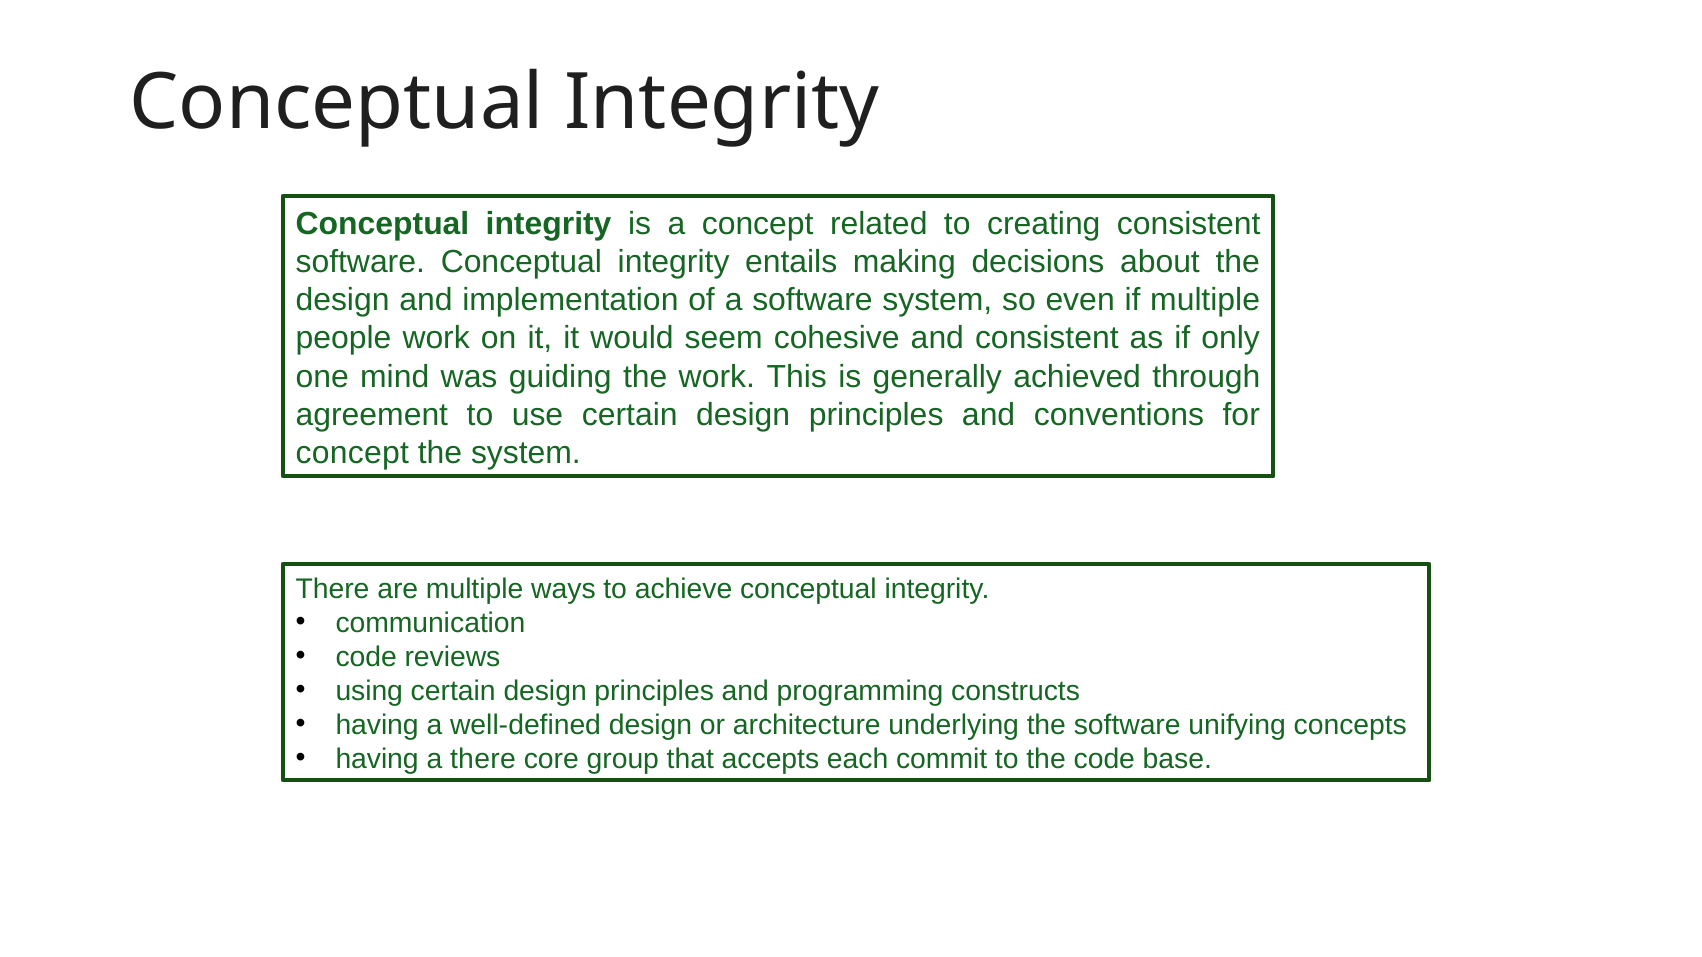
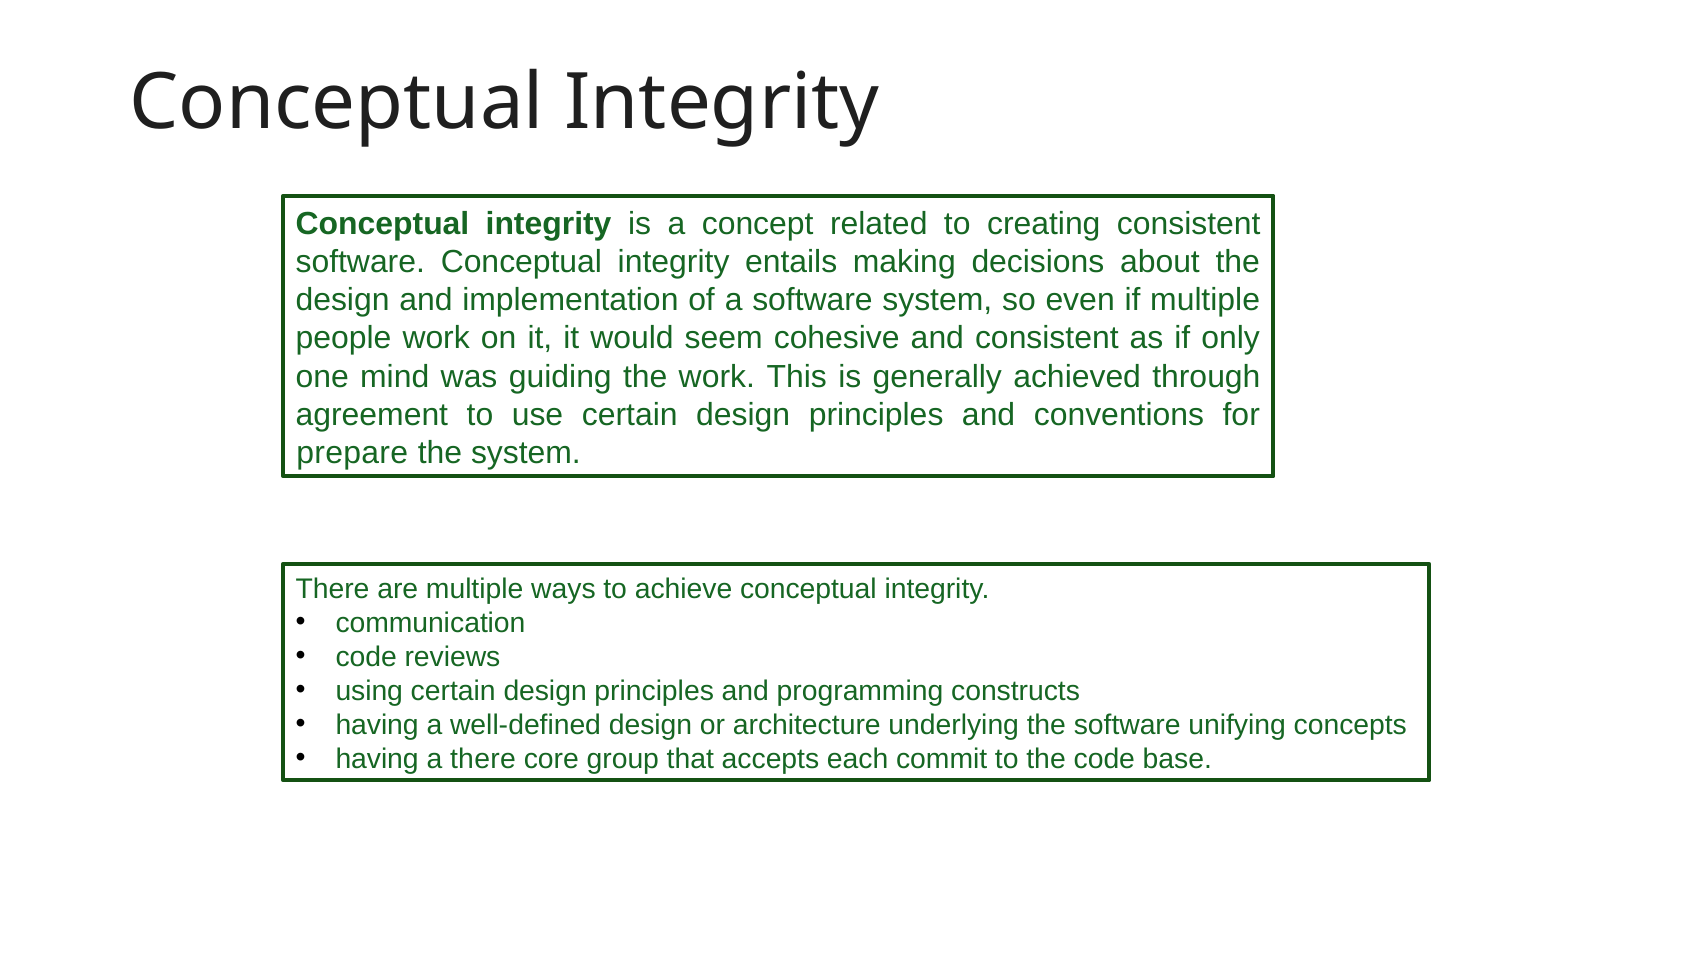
concept at (352, 453): concept -> prepare
